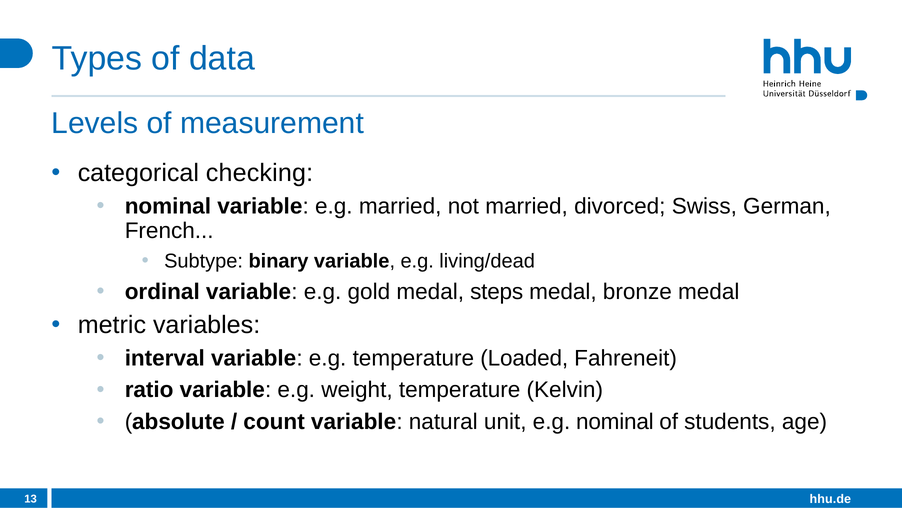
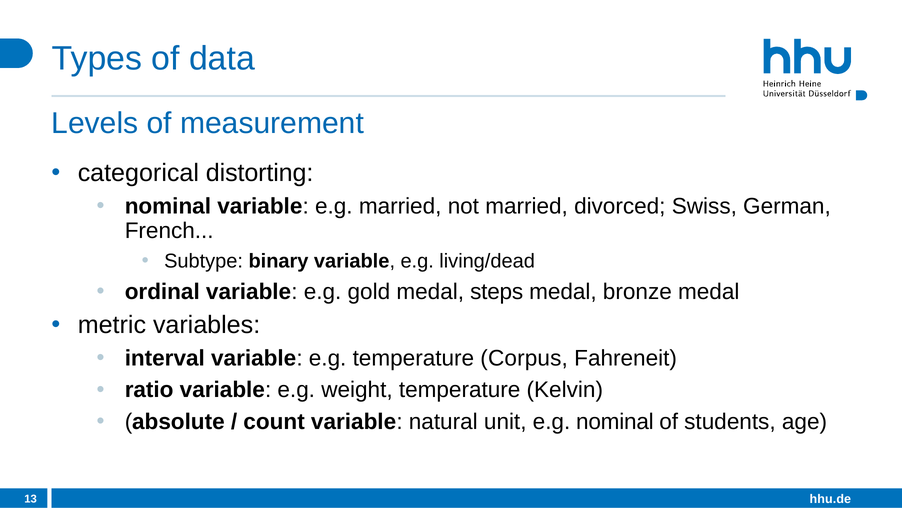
checking: checking -> distorting
Loaded: Loaded -> Corpus
